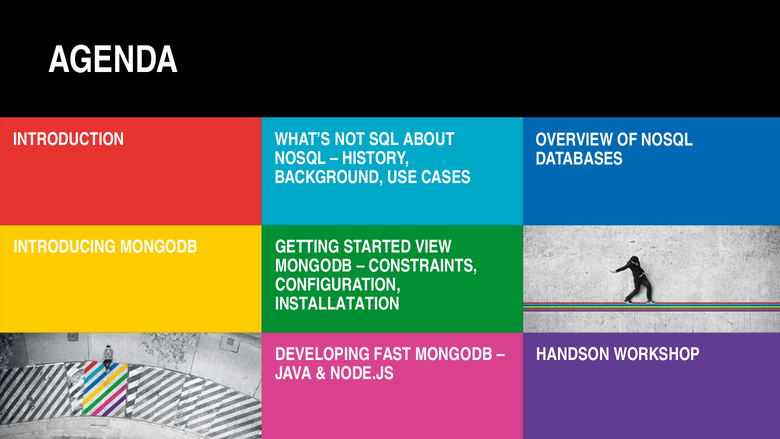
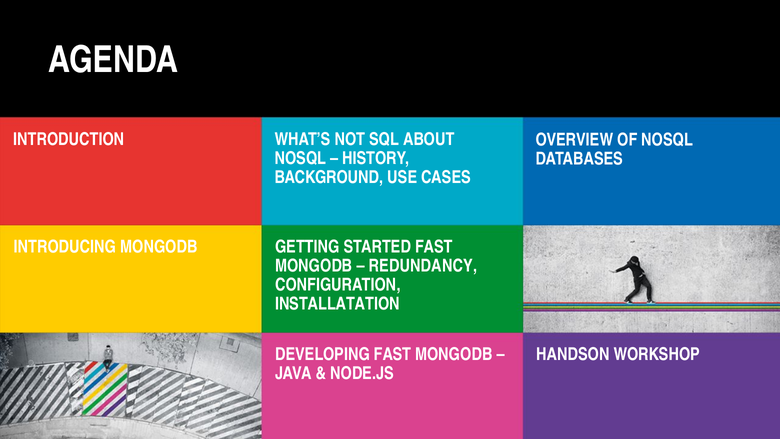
STARTED VIEW: VIEW -> FAST
CONSTRAINTS: CONSTRAINTS -> REDUNDANCY
